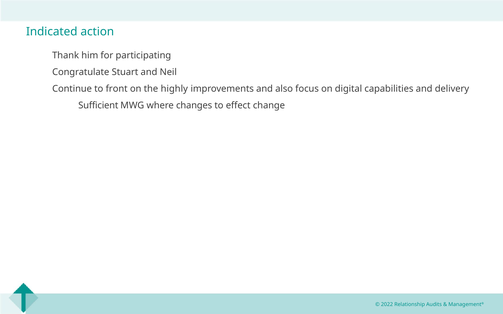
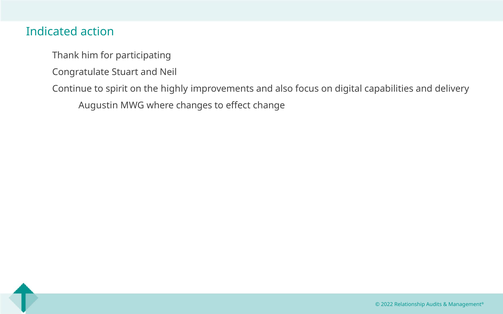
front: front -> spirit
Sufficient: Sufficient -> Augustin
